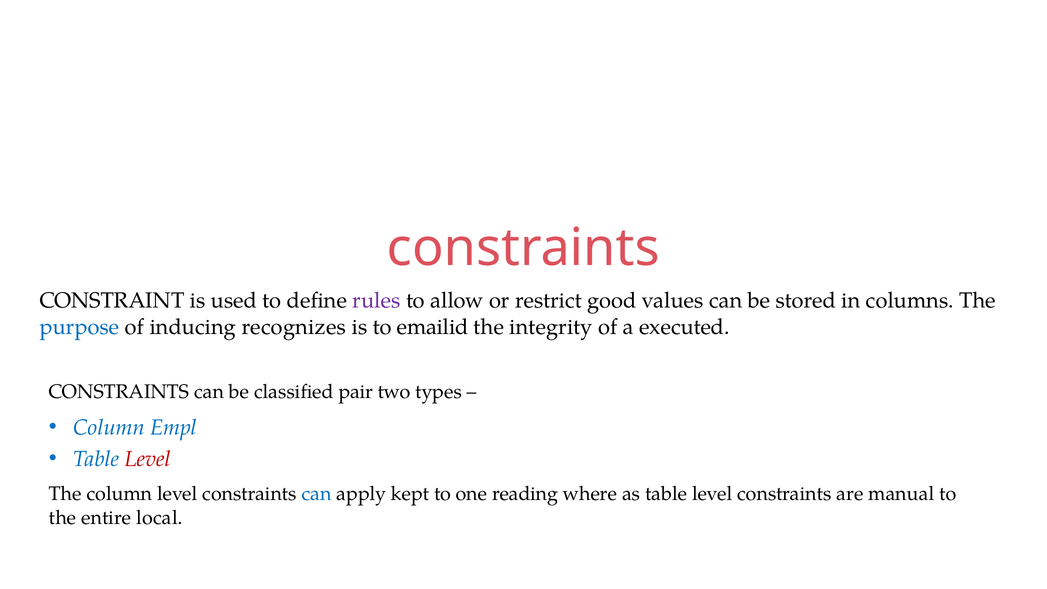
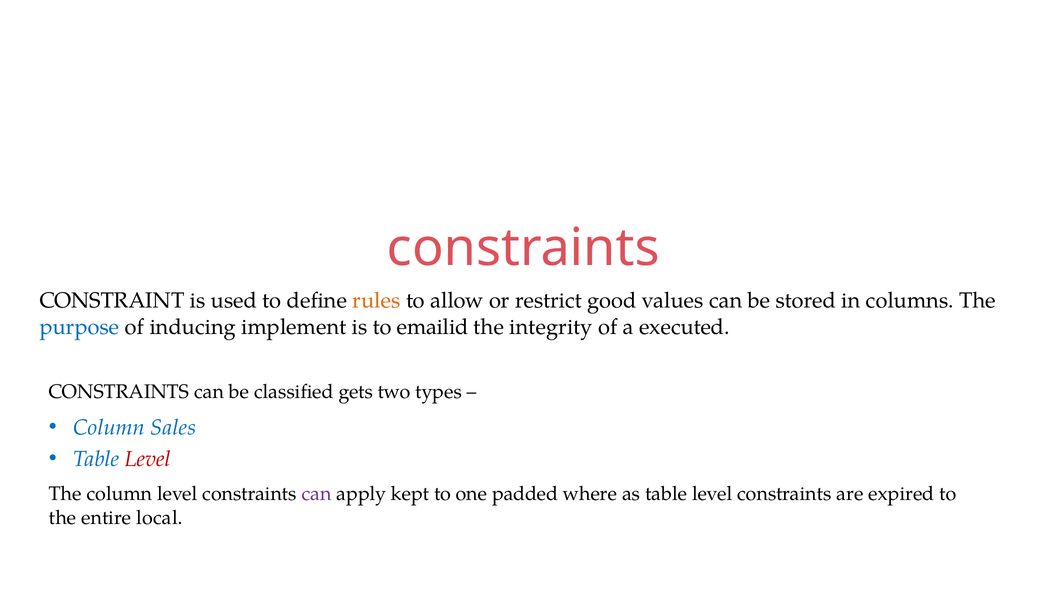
rules colour: purple -> orange
recognizes: recognizes -> implement
pair: pair -> gets
Empl: Empl -> Sales
can at (317, 494) colour: blue -> purple
reading: reading -> padded
manual: manual -> expired
